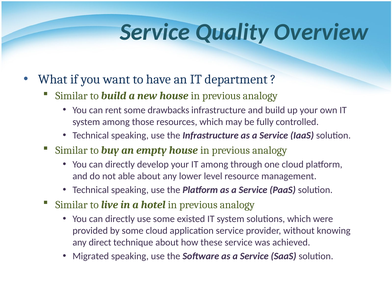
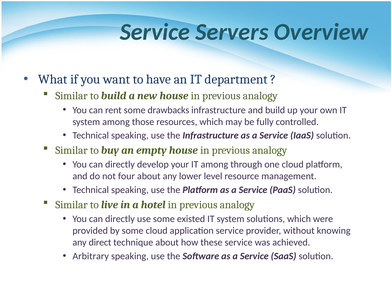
Quality: Quality -> Servers
able: able -> four
Migrated: Migrated -> Arbitrary
